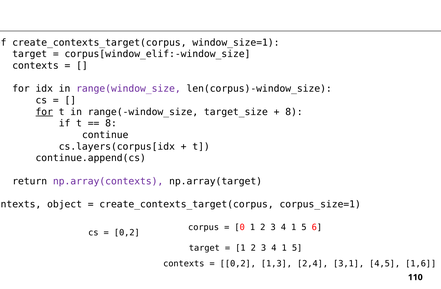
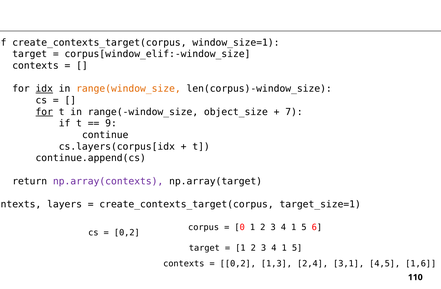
idx underline: none -> present
range(window_size colour: purple -> orange
target_size: target_size -> object_size
8 at (294, 112): 8 -> 7
8 at (111, 124): 8 -> 9
object: object -> layers
corpus_size=1: corpus_size=1 -> target_size=1
